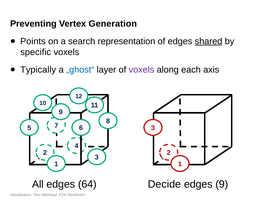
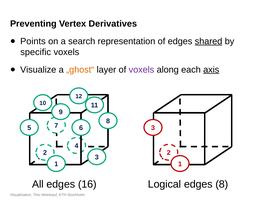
Generation: Generation -> Derivatives
Typically: Typically -> Visualize
„ghost“ colour: blue -> orange
axis underline: none -> present
64: 64 -> 16
Decide: Decide -> Logical
edges 9: 9 -> 8
